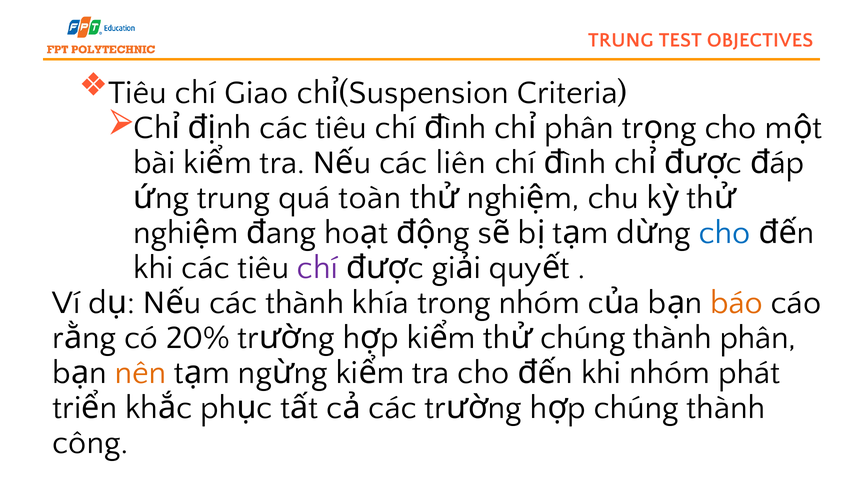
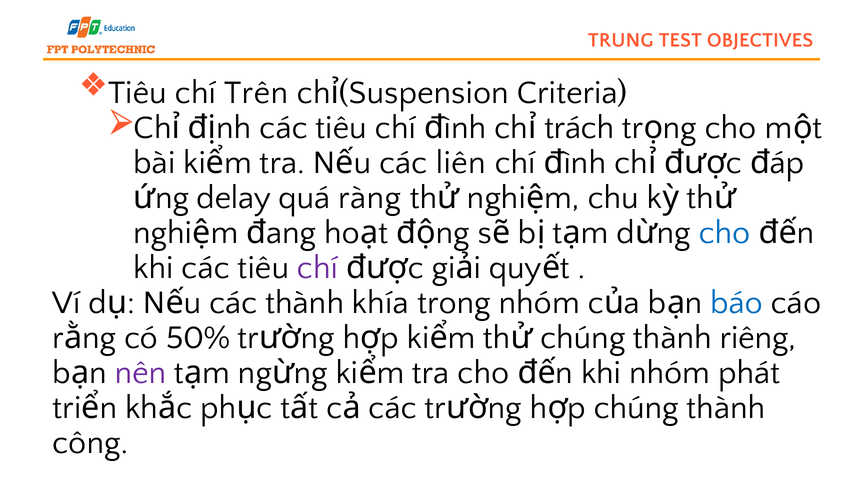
Giao: Giao -> Trên
phân at (579, 127): phân -> trách
trung at (233, 197): trung -> delay
toàn: toàn -> ràng
báo colour: orange -> blue
20%: 20% -> 50%
thành phân: phân -> riêng
nên colour: orange -> purple
